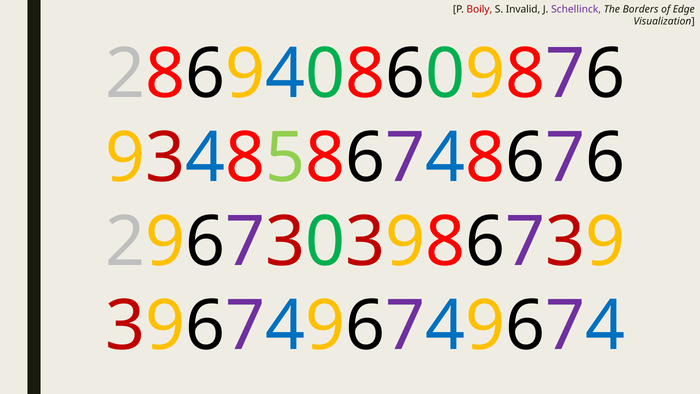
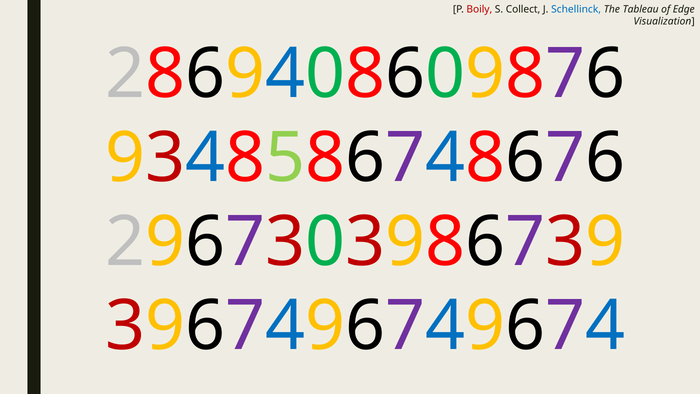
Invalid: Invalid -> Collect
Schellinck colour: purple -> blue
Borders: Borders -> Tableau
